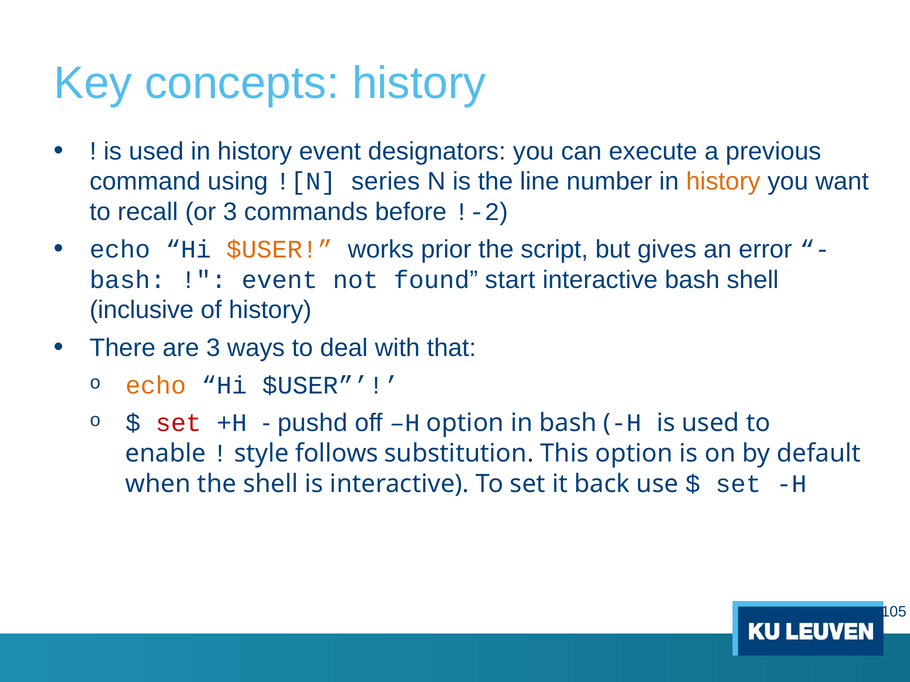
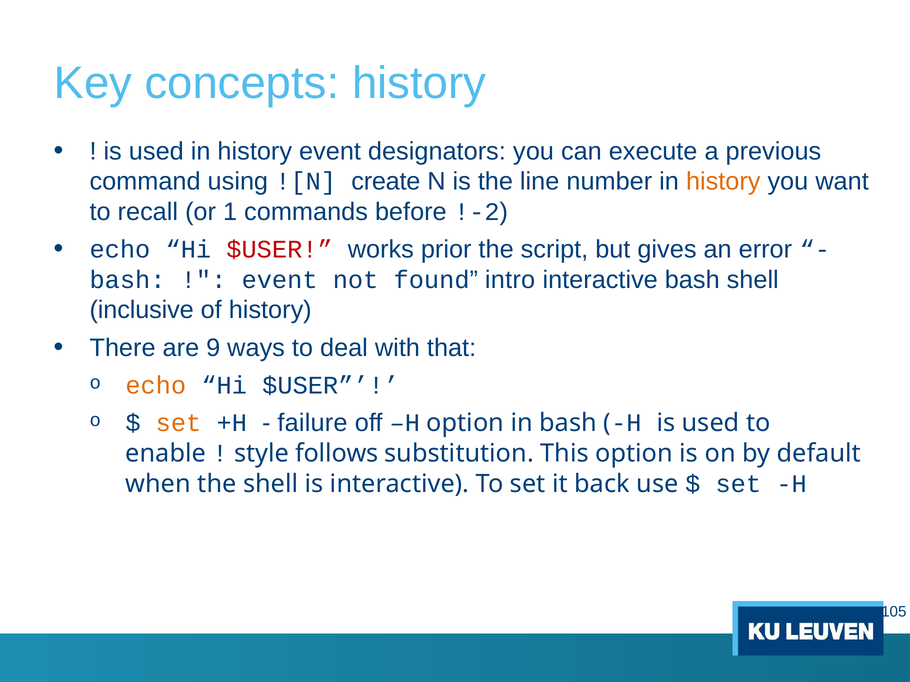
series: series -> create
or 3: 3 -> 1
$USER at (280, 250) colour: orange -> red
start: start -> intro
are 3: 3 -> 9
set at (179, 423) colour: red -> orange
pushd: pushd -> failure
